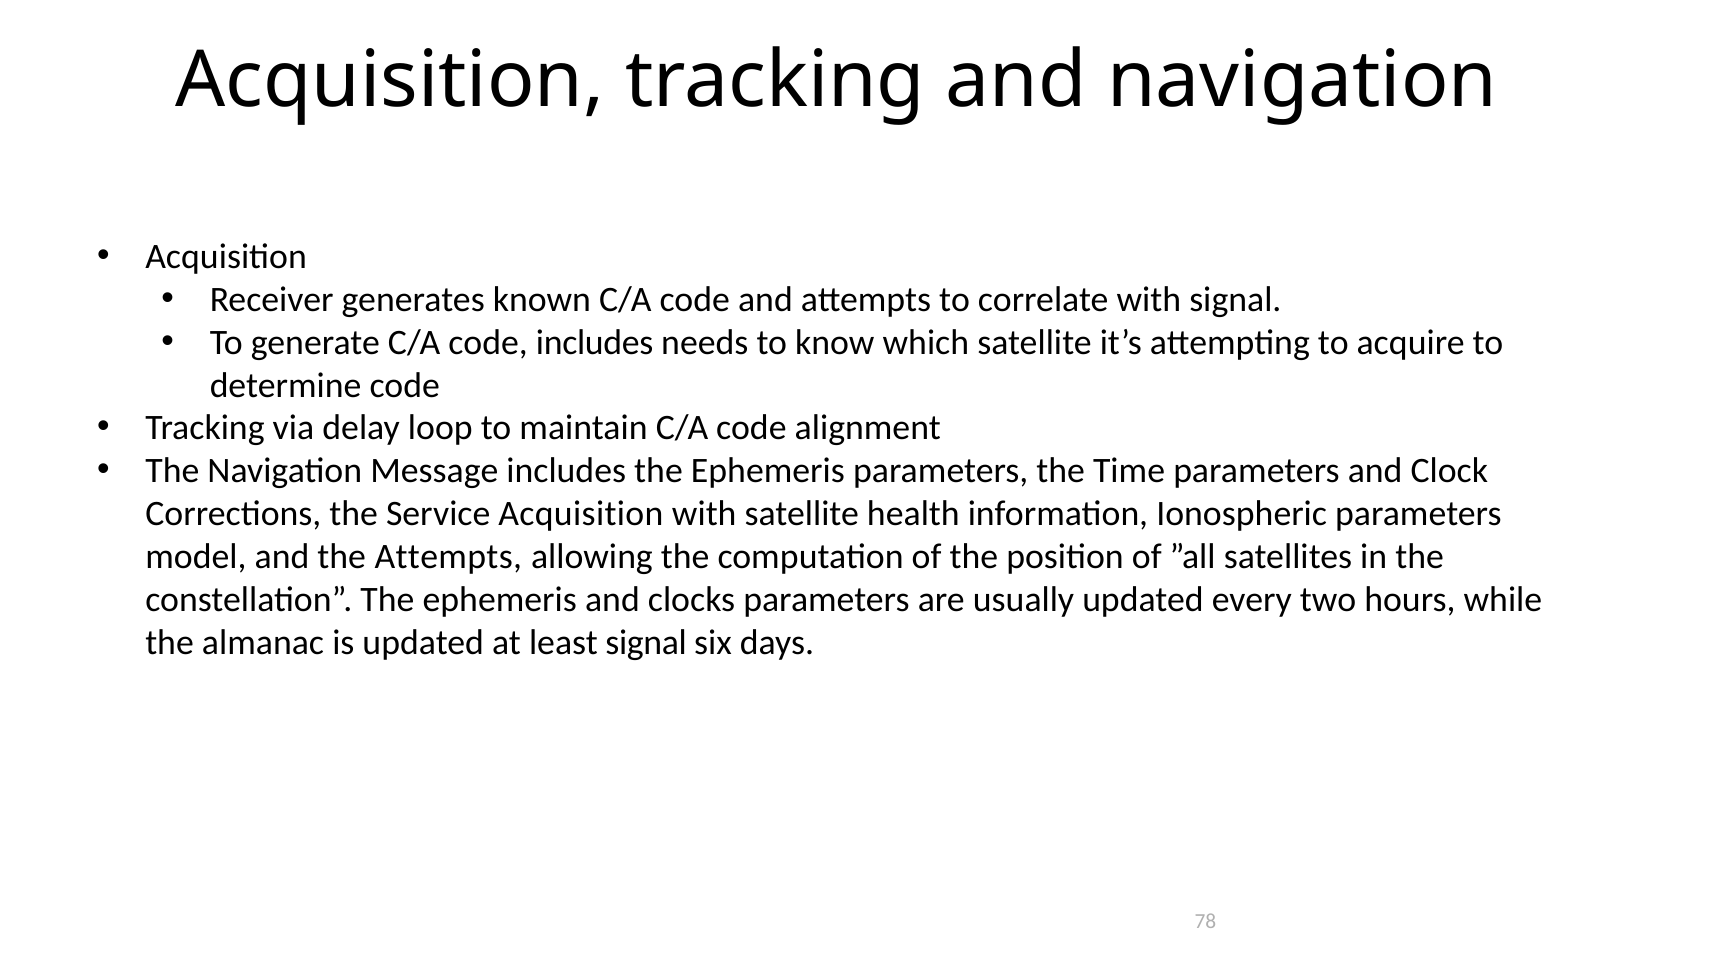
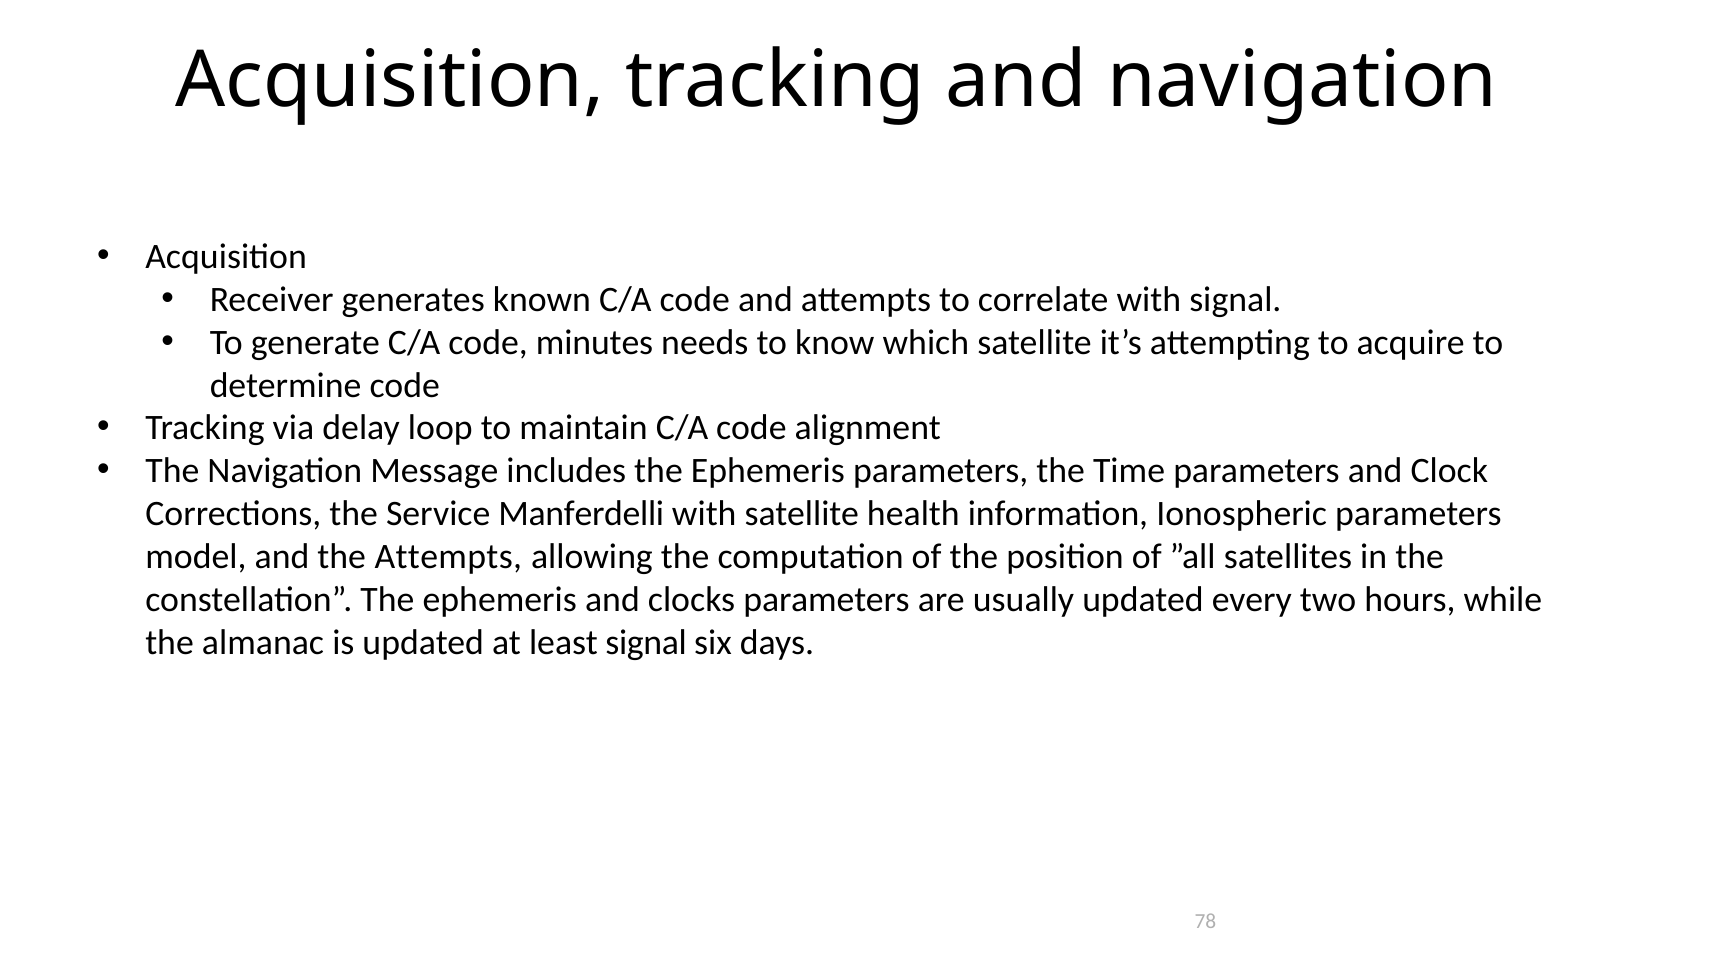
code includes: includes -> minutes
Service Acquisition: Acquisition -> Manferdelli
